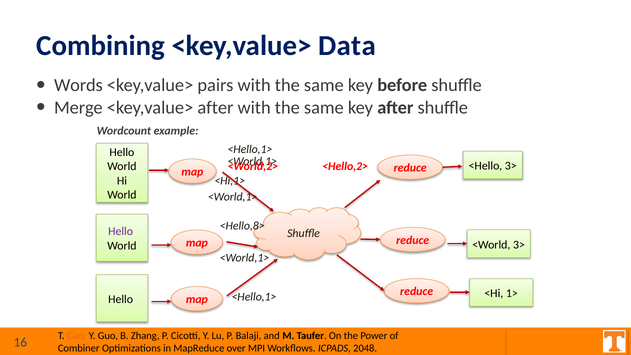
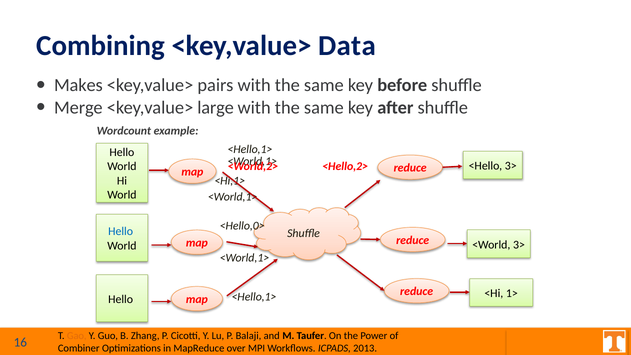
Words: Words -> Makes
<key,value> after: after -> large
<Hello,8>: <Hello,8> -> <Hello,0>
Hello at (121, 232) colour: purple -> blue
2048: 2048 -> 2013
